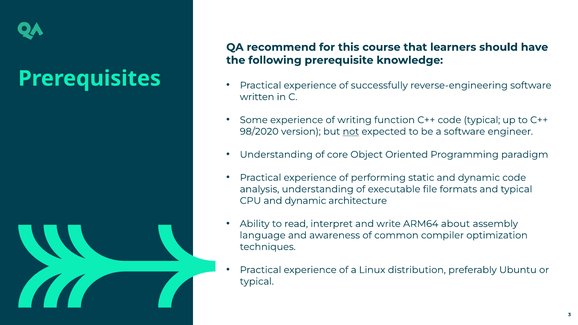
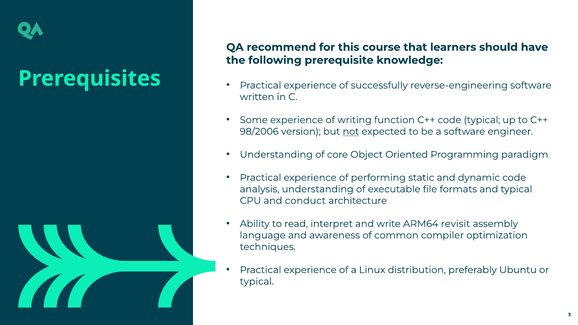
98/2020: 98/2020 -> 98/2006
CPU and dynamic: dynamic -> conduct
about: about -> revisit
